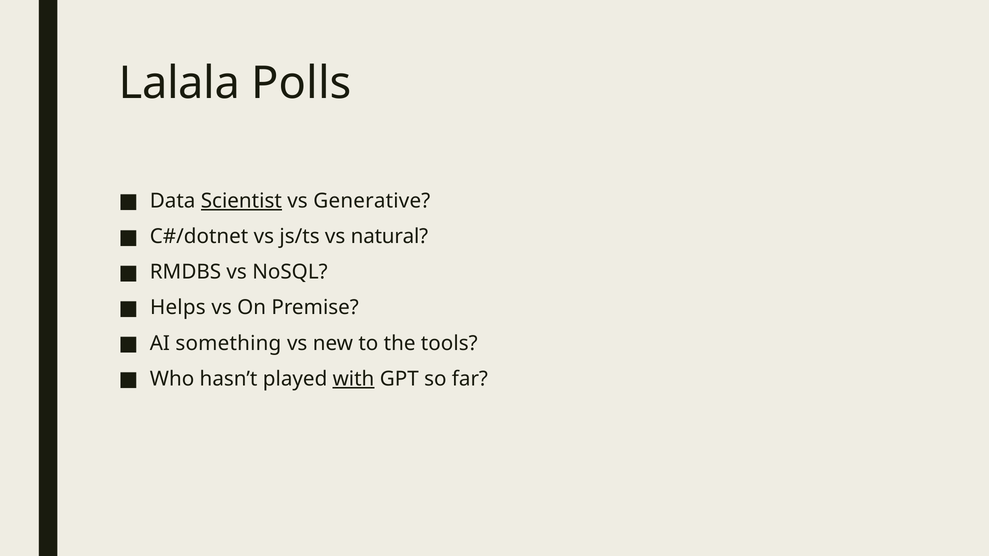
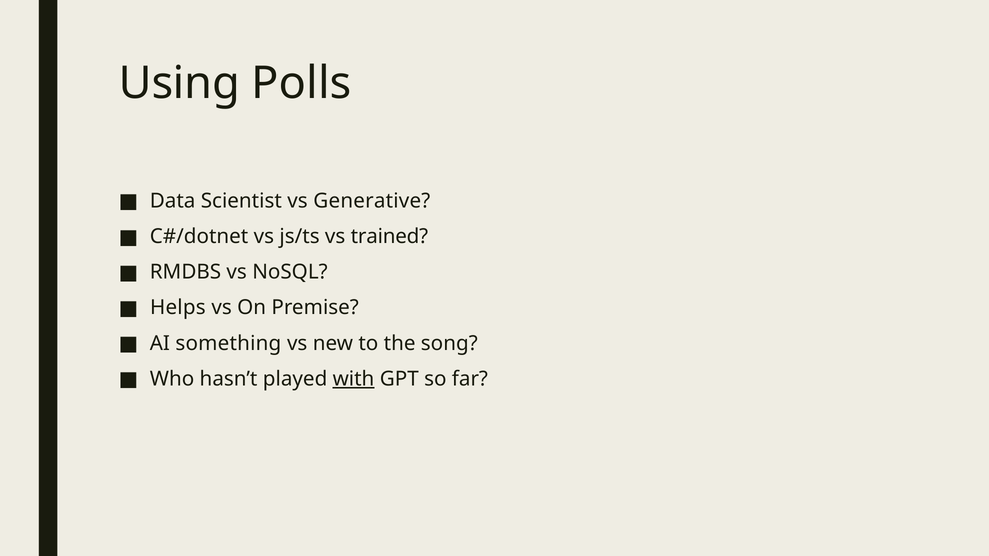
Lalala: Lalala -> Using
Scientist underline: present -> none
natural: natural -> trained
tools: tools -> song
